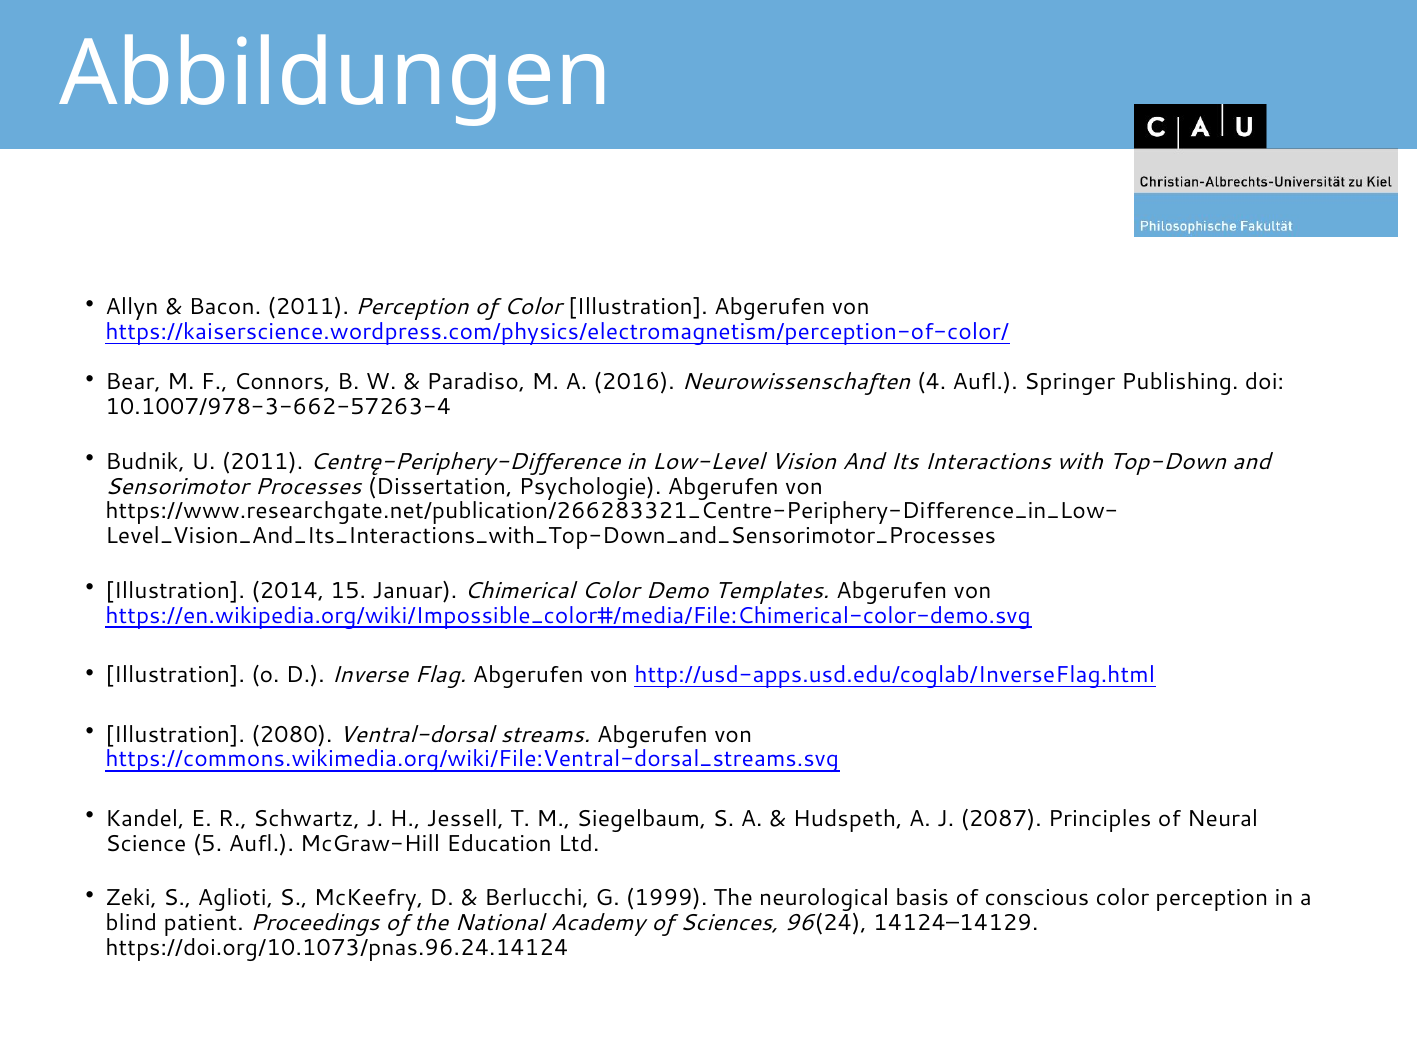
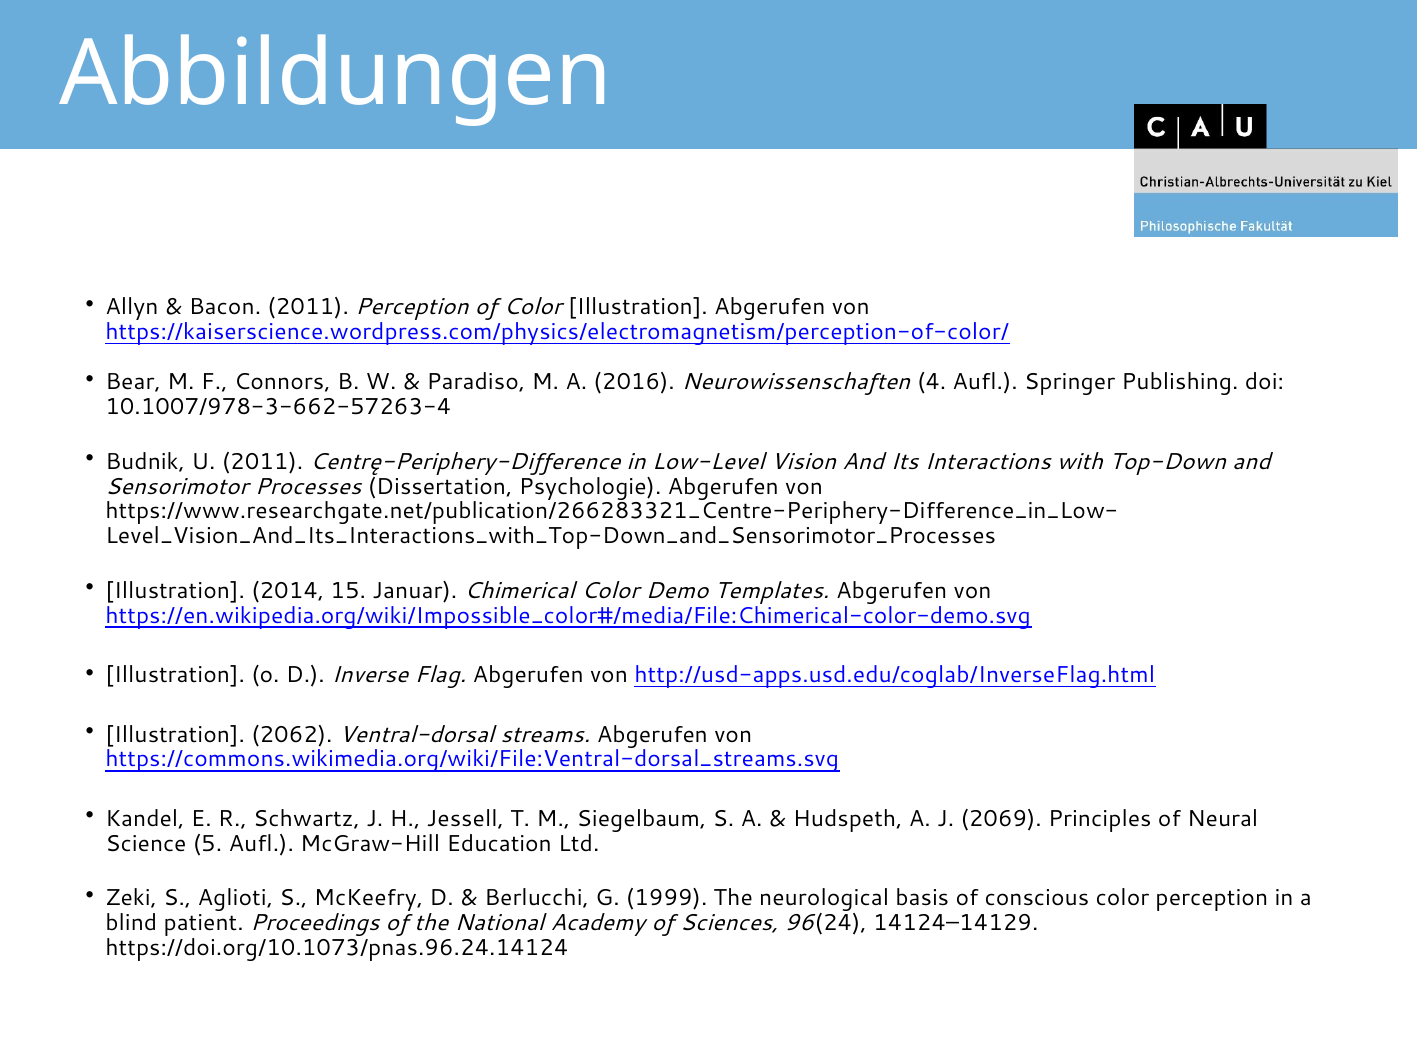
2080: 2080 -> 2062
2087: 2087 -> 2069
